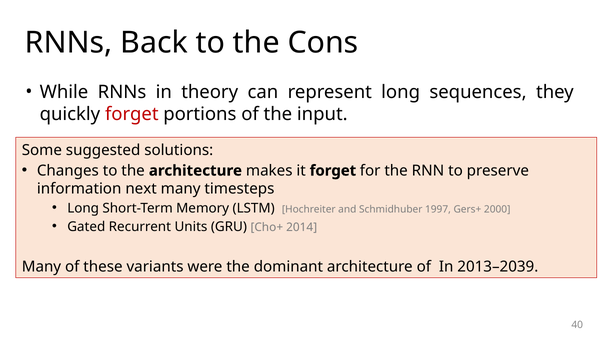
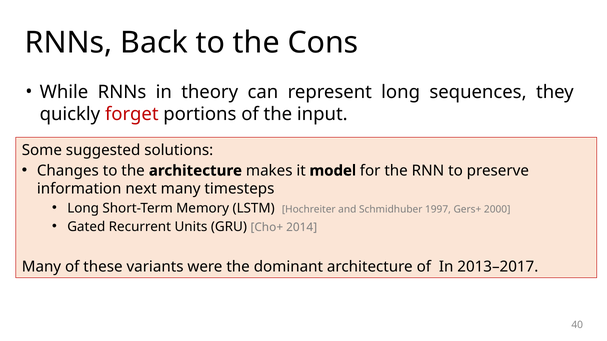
it forget: forget -> model
2013–2039: 2013–2039 -> 2013–2017
